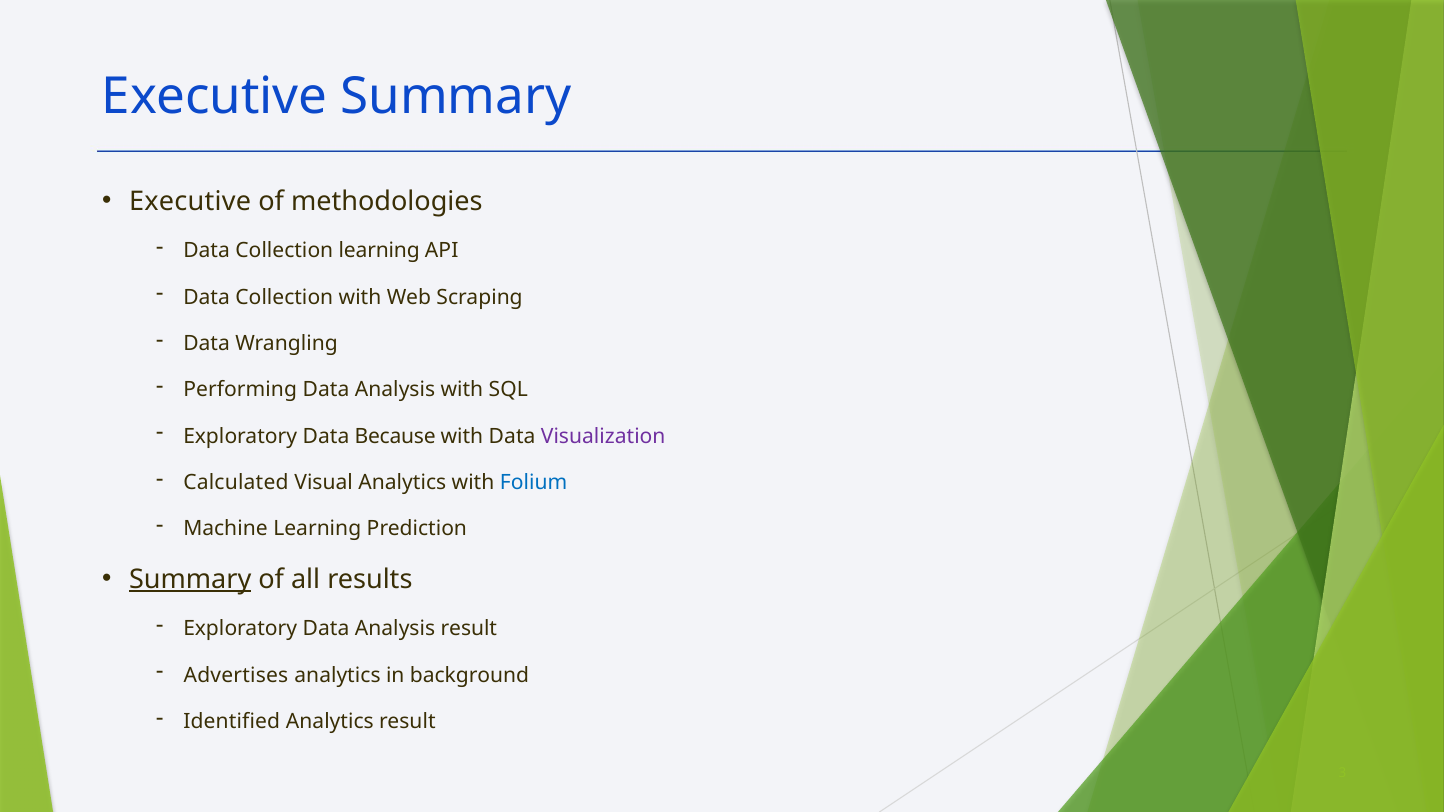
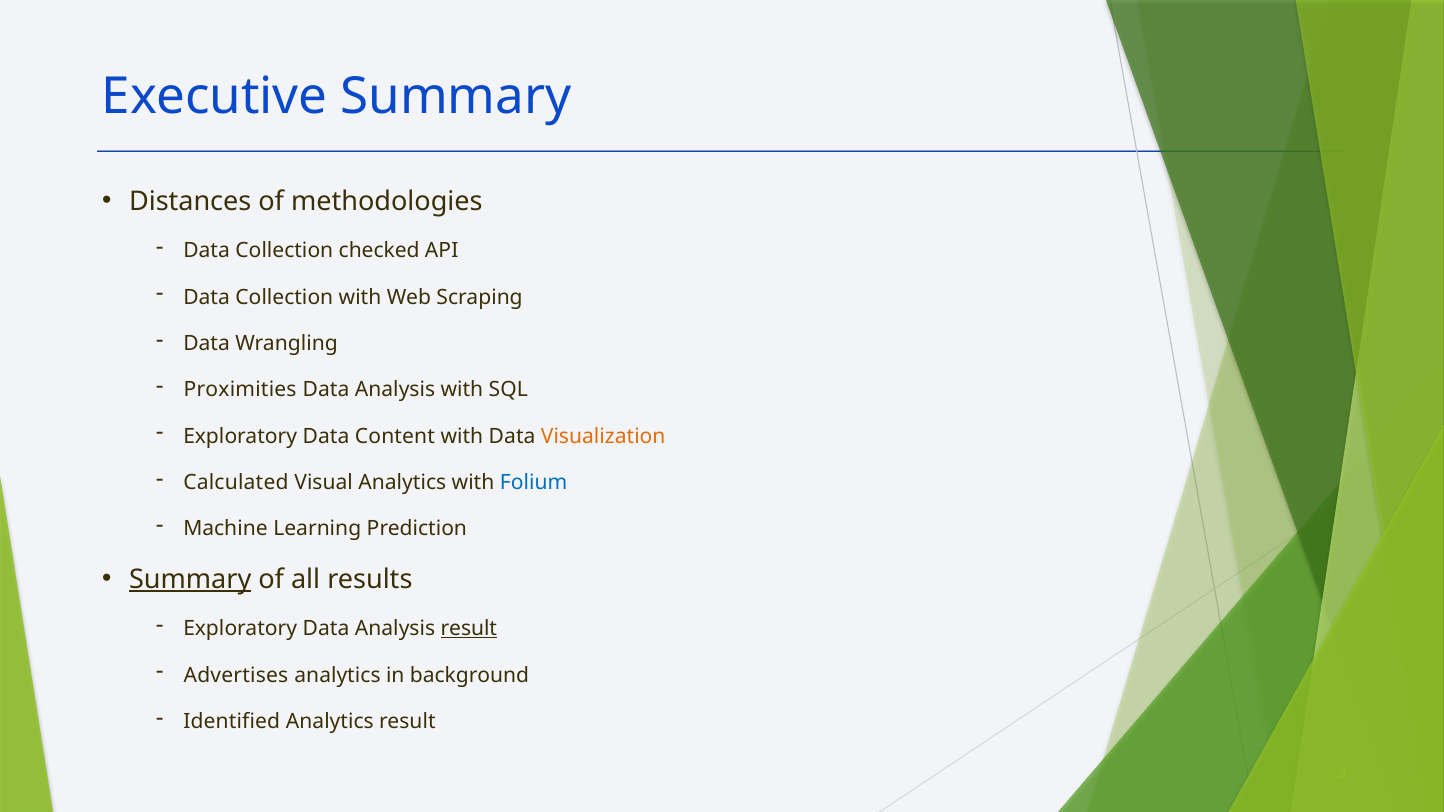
Executive at (190, 201): Executive -> Distances
Collection learning: learning -> checked
Performing: Performing -> Proximities
Because: Because -> Content
Visualization colour: purple -> orange
result at (469, 629) underline: none -> present
